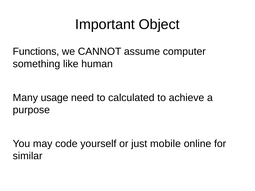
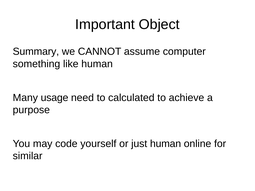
Functions: Functions -> Summary
just mobile: mobile -> human
